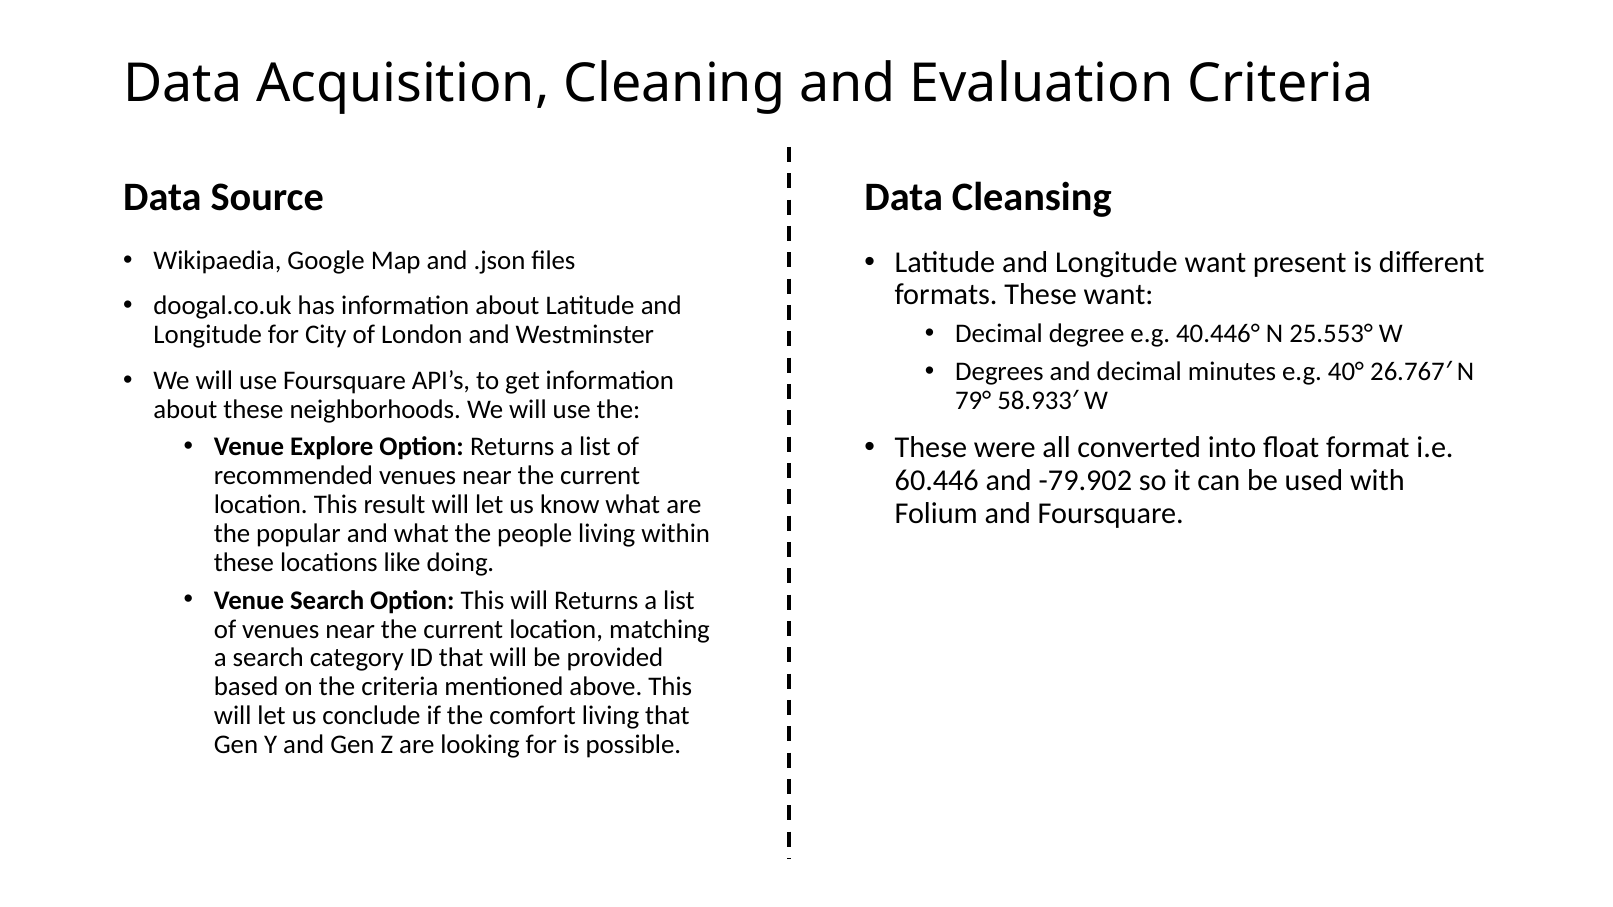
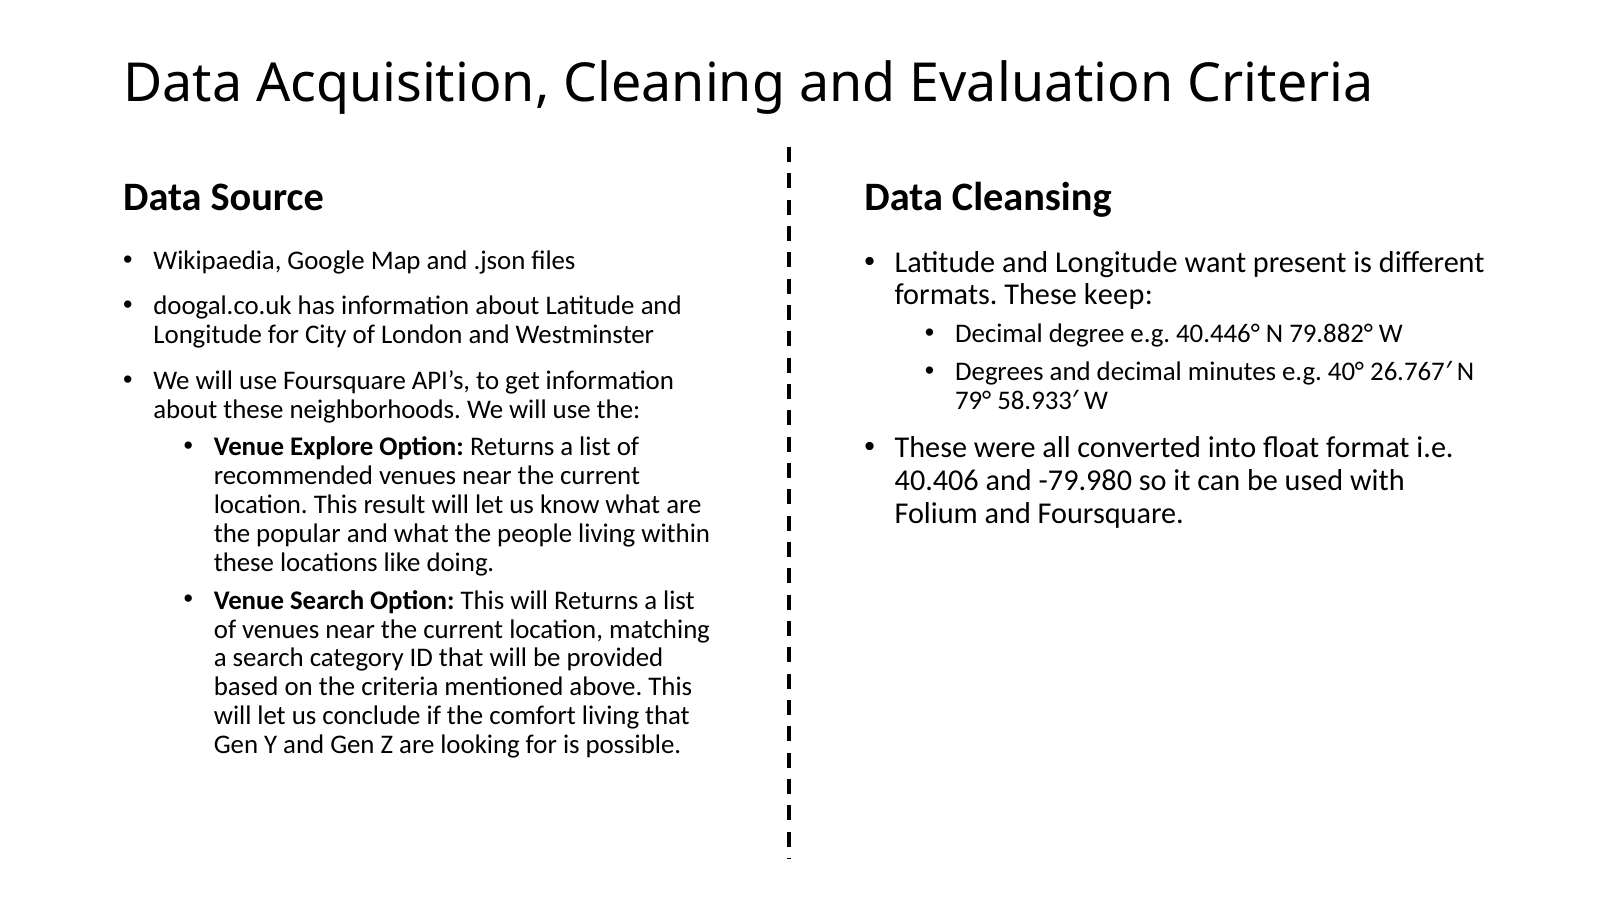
These want: want -> keep
25.553°: 25.553° -> 79.882°
60.446: 60.446 -> 40.406
-79.902: -79.902 -> -79.980
